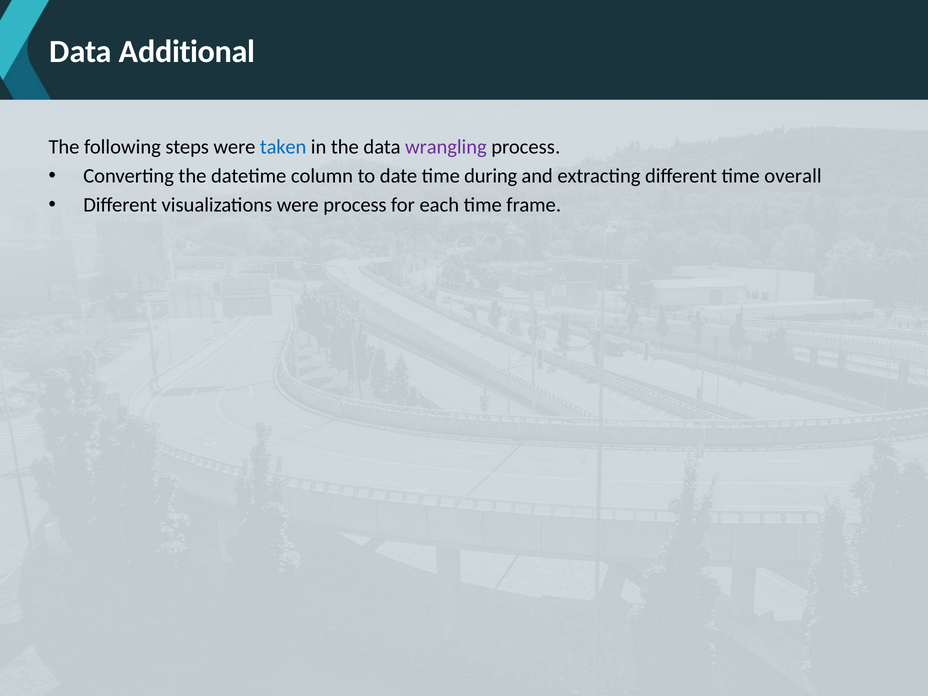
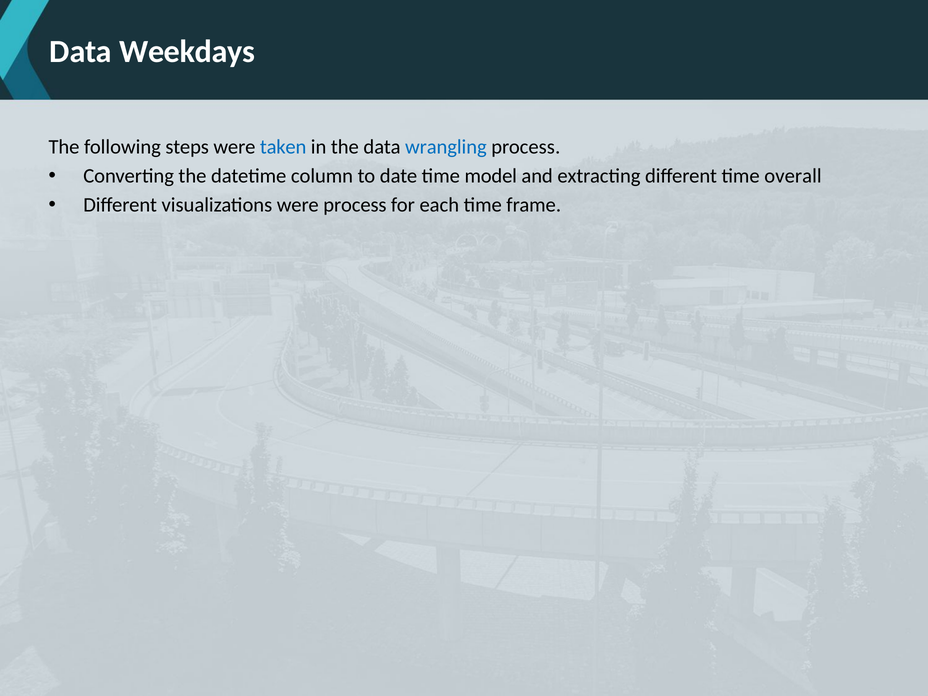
Additional: Additional -> Weekdays
wrangling colour: purple -> blue
during: during -> model
